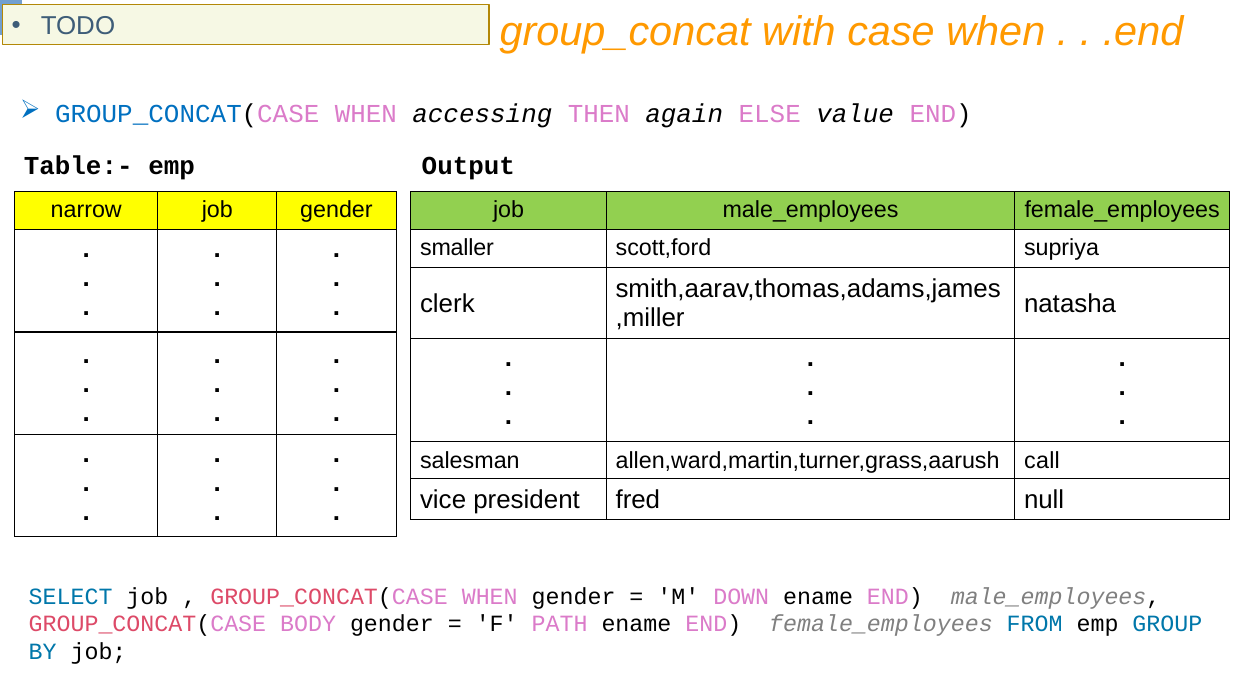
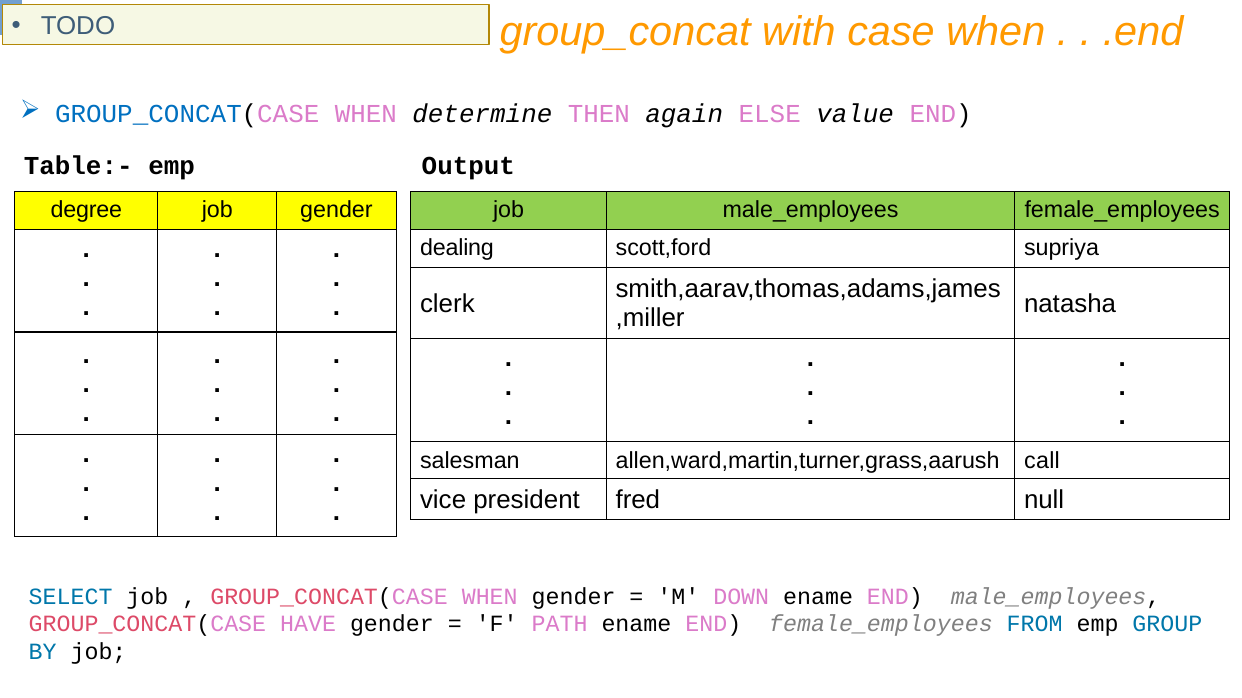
accessing: accessing -> determine
narrow: narrow -> degree
smaller: smaller -> dealing
BODY: BODY -> HAVE
